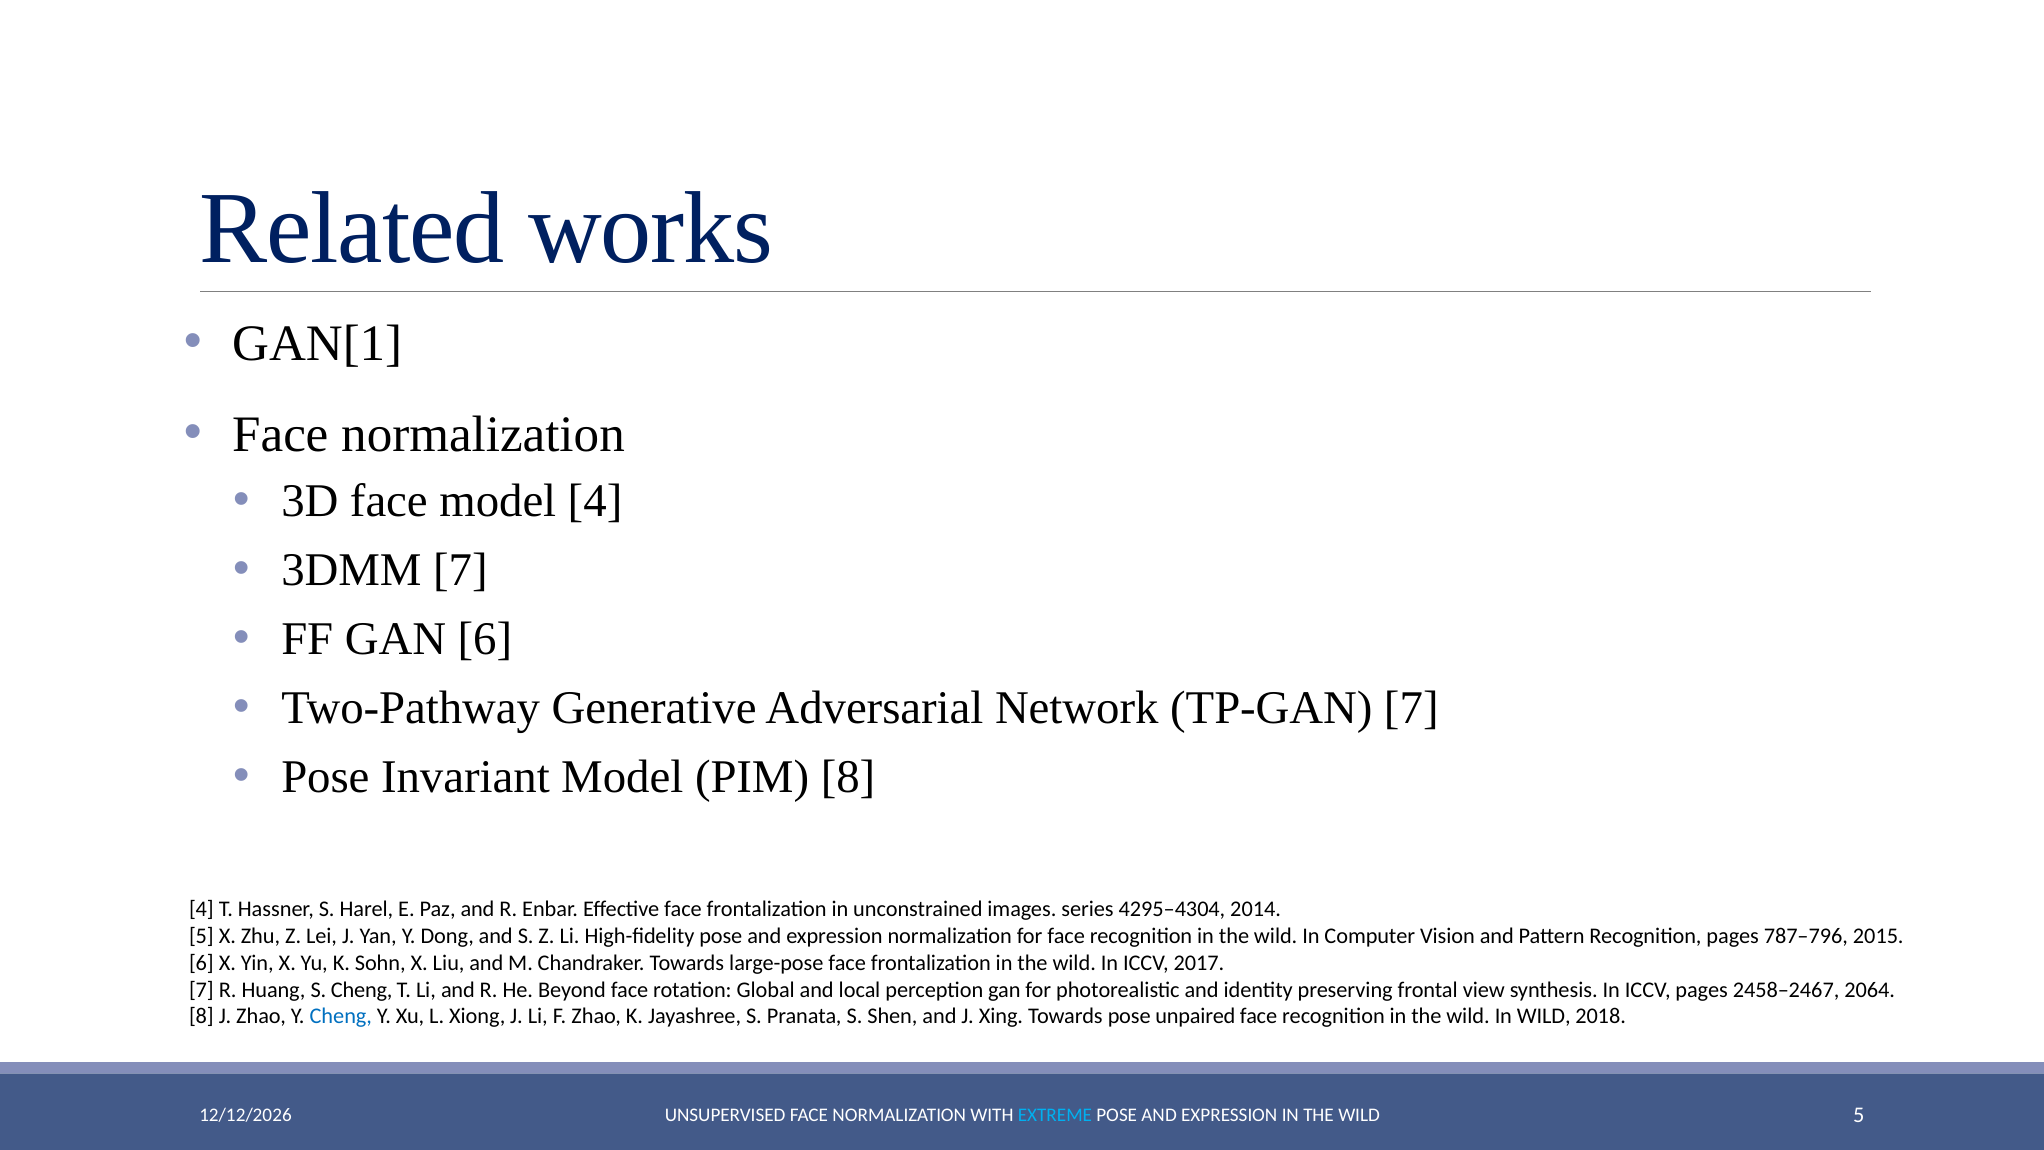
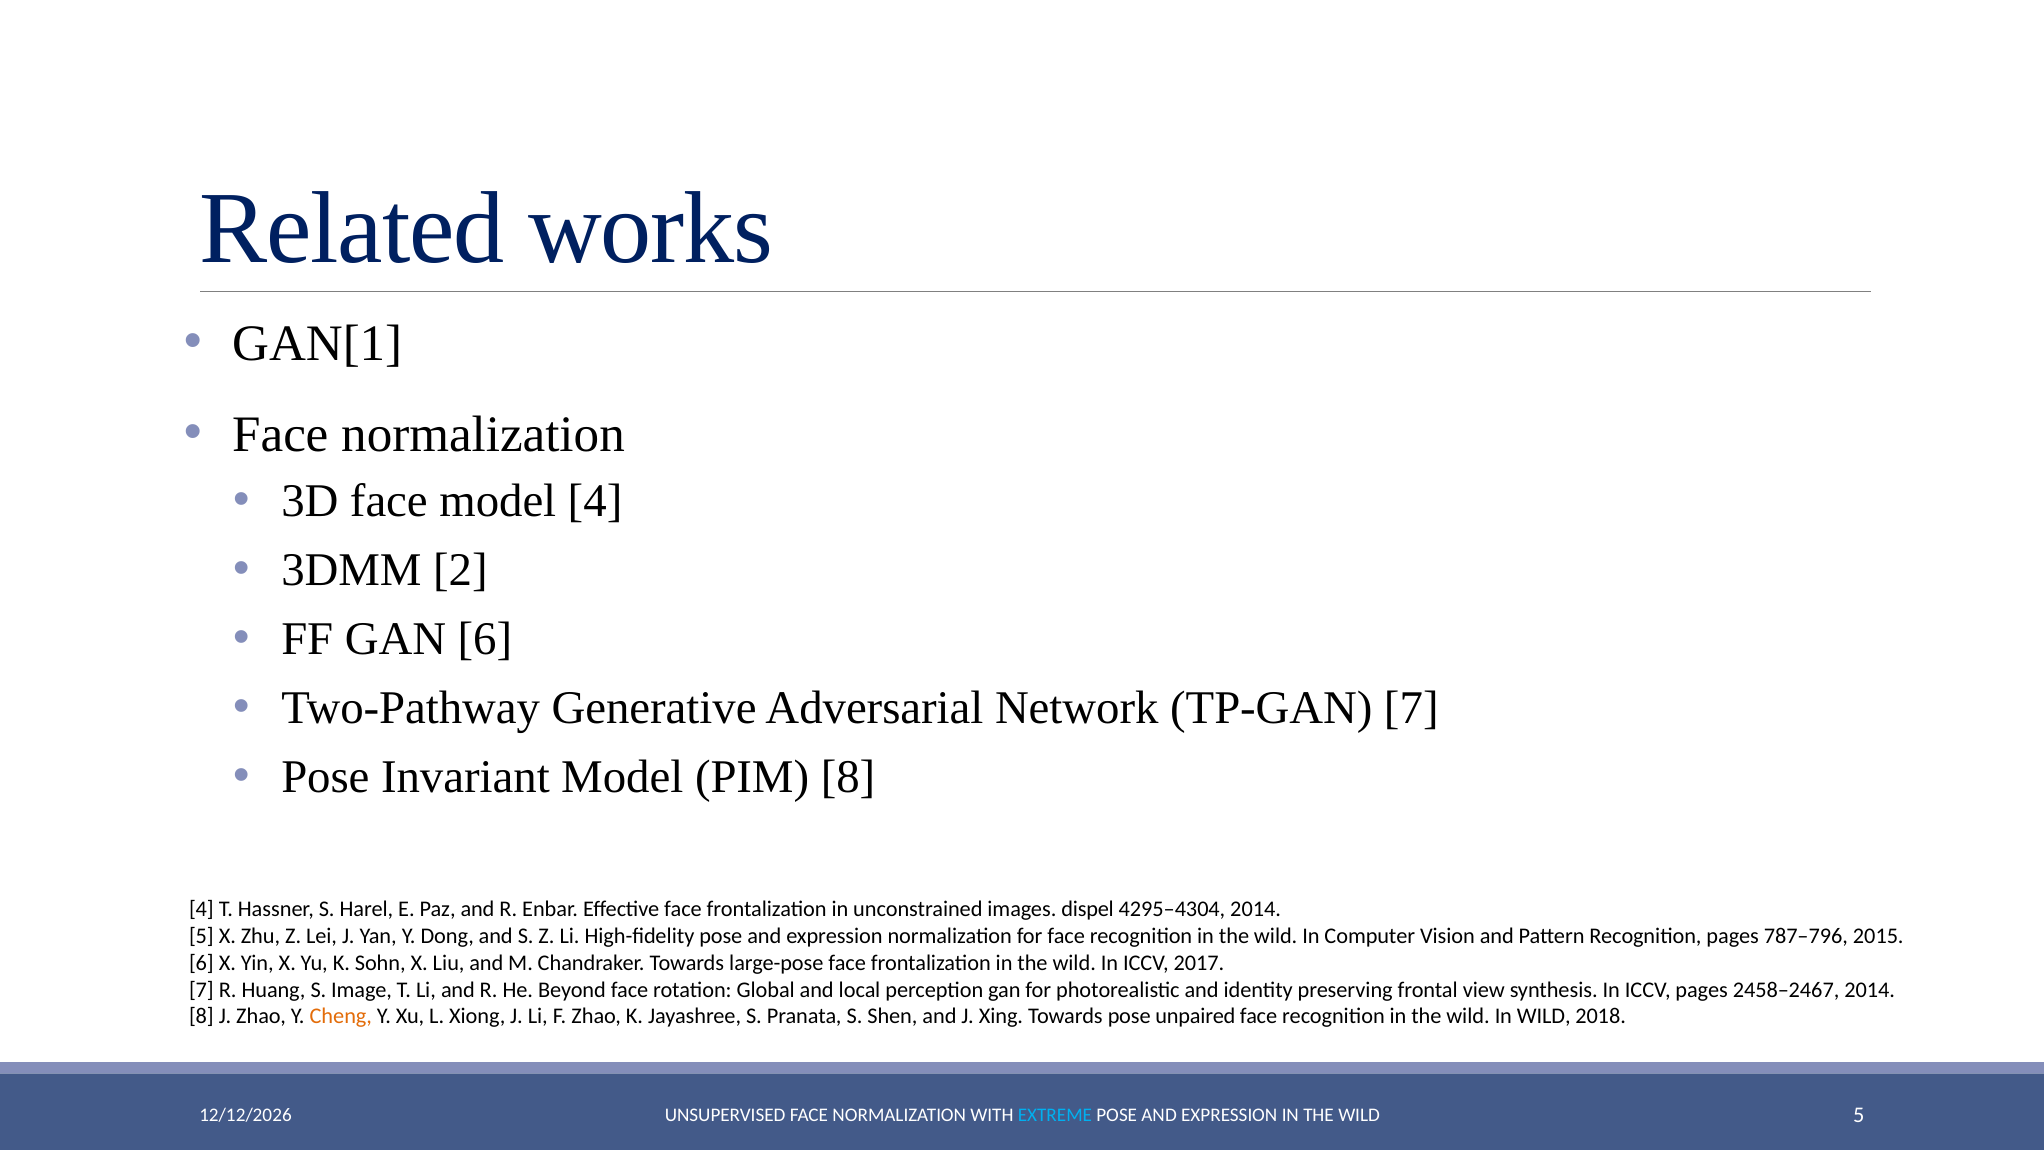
3DMM 7: 7 -> 2
series: series -> dispel
S Cheng: Cheng -> Image
2458–2467 2064: 2064 -> 2014
Cheng at (341, 1016) colour: blue -> orange
